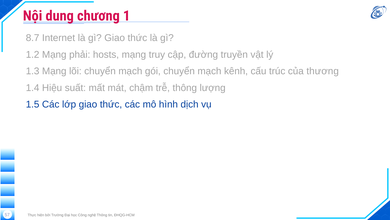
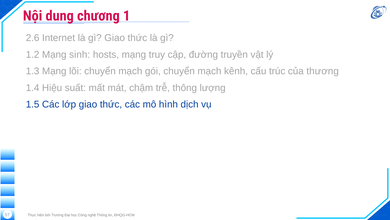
8.7: 8.7 -> 2.6
phải: phải -> sinh
